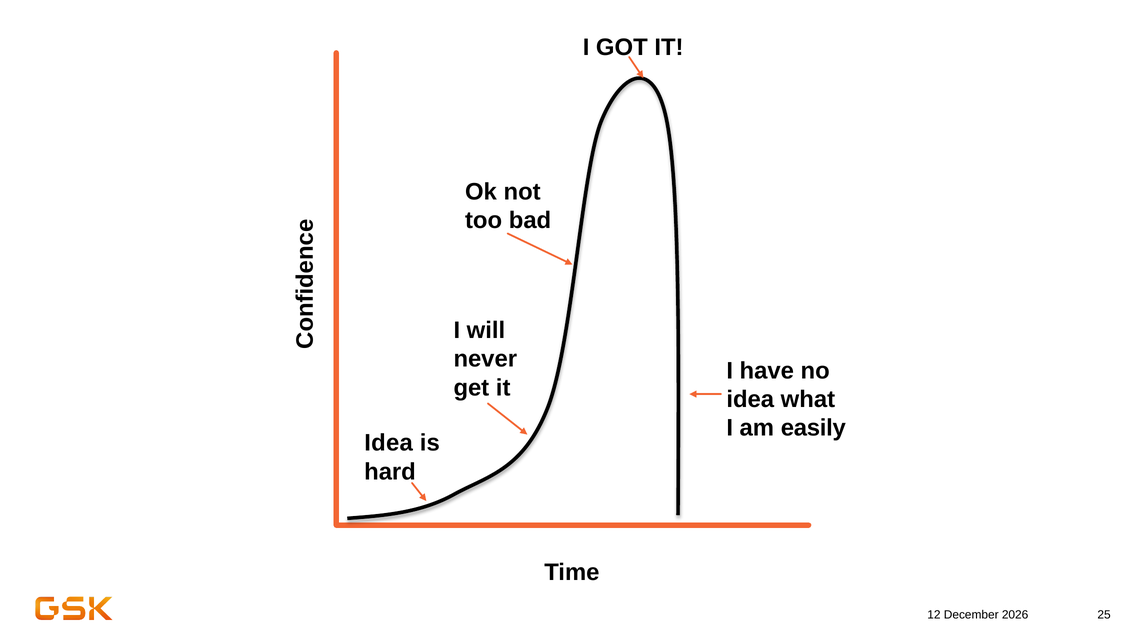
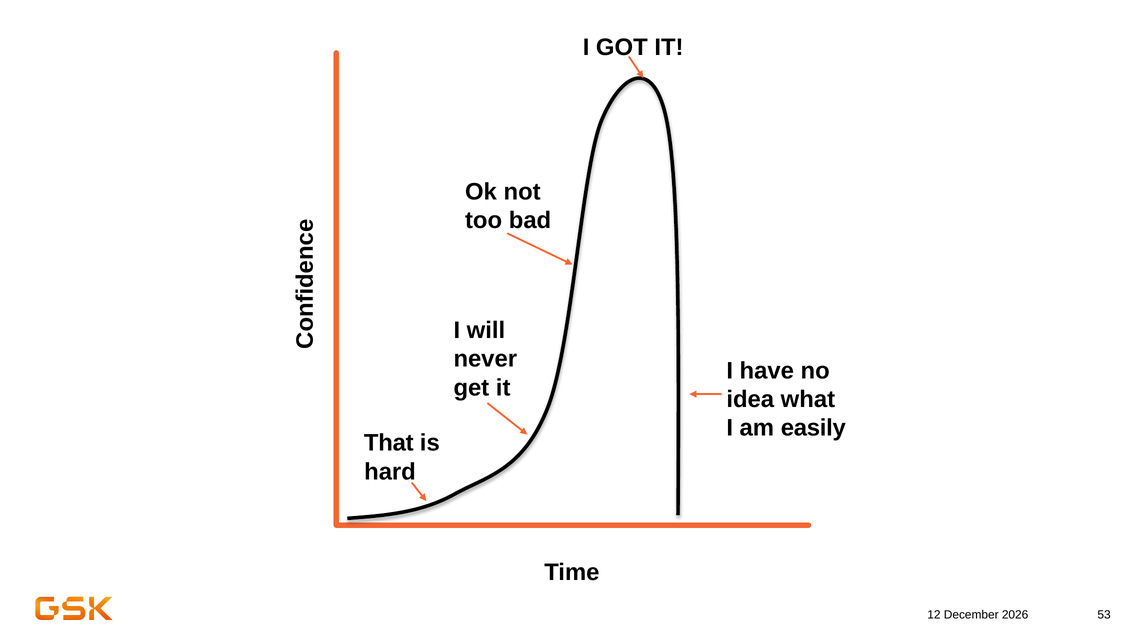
Idea at (389, 443): Idea -> That
25: 25 -> 53
